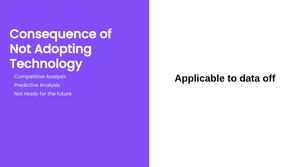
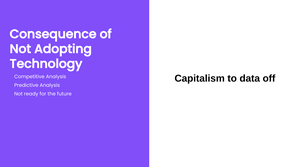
Applicable: Applicable -> Capitalism
